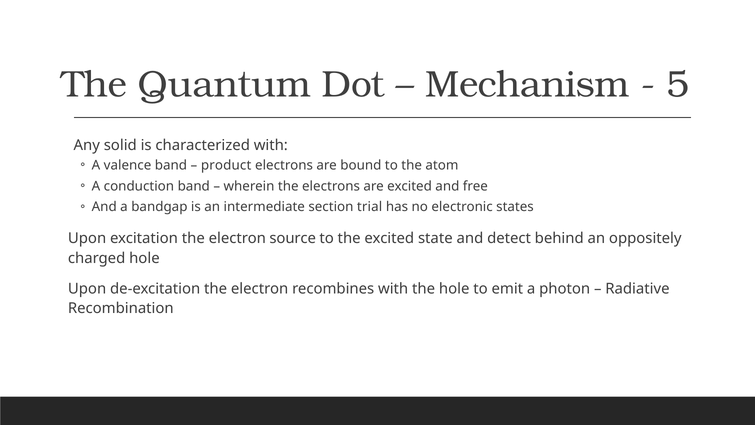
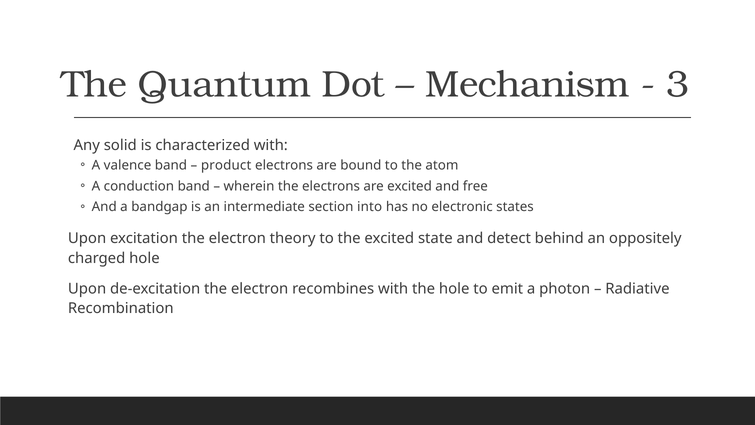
5: 5 -> 3
trial: trial -> into
source: source -> theory
